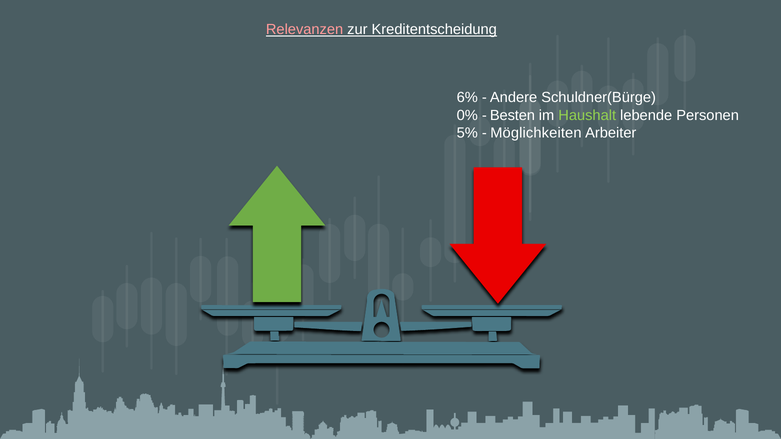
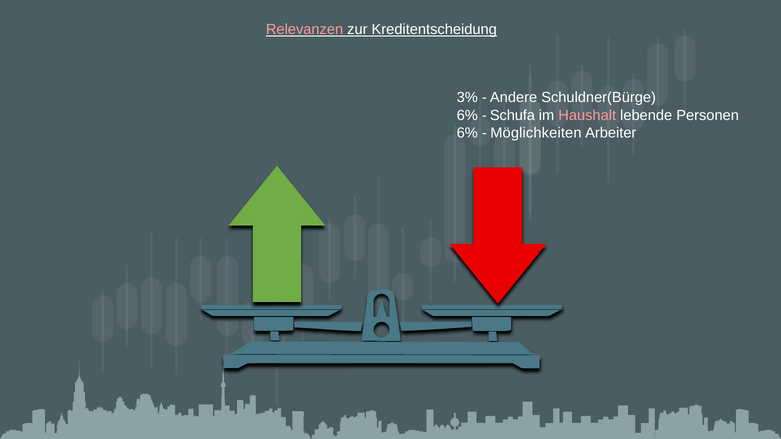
6%: 6% -> 3%
0% at (467, 115): 0% -> 6%
Besten: Besten -> Schufa
Haushalt colour: light green -> pink
5% at (467, 133): 5% -> 6%
